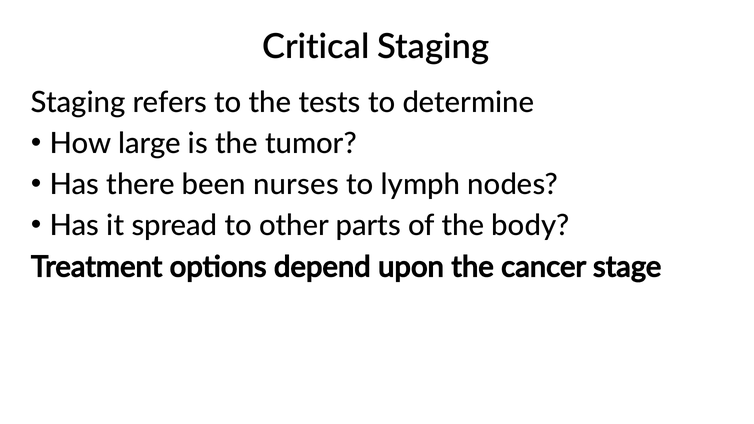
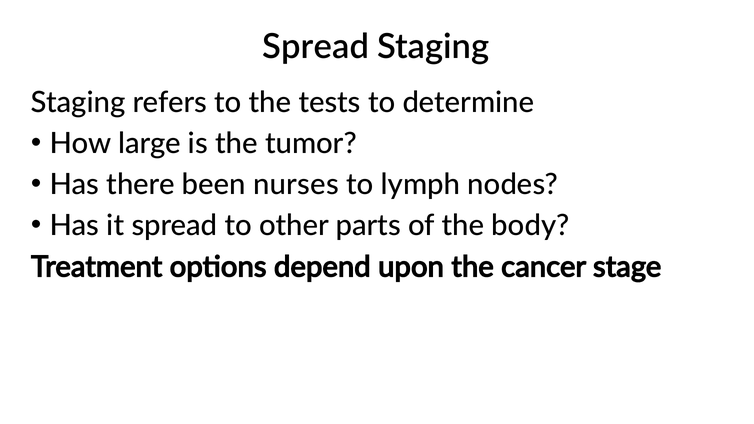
Critical at (316, 47): Critical -> Spread
